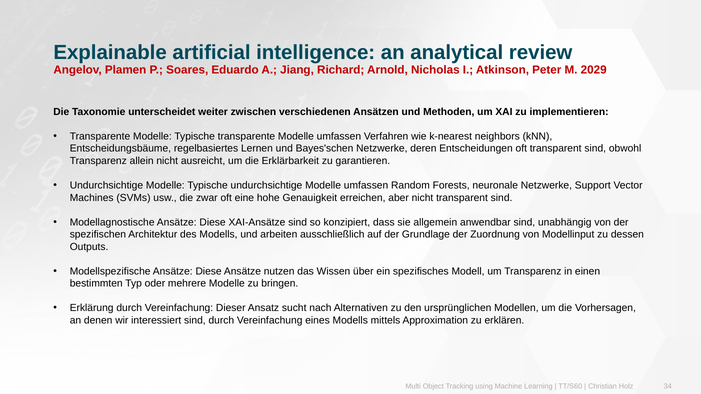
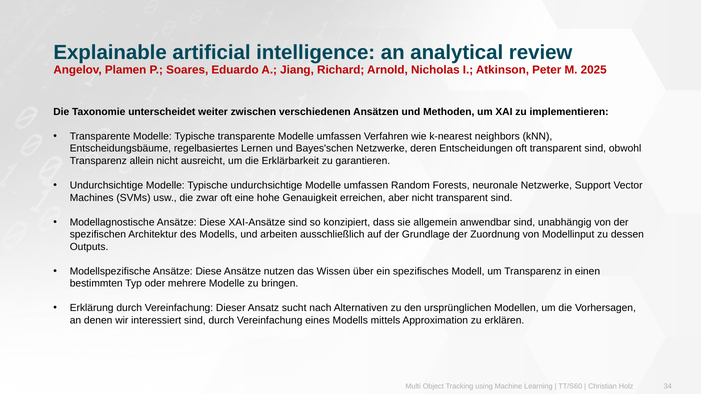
2029: 2029 -> 2025
